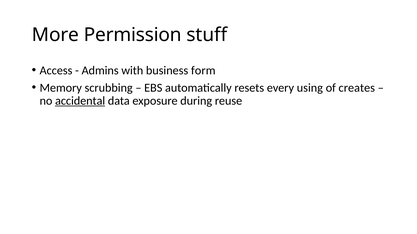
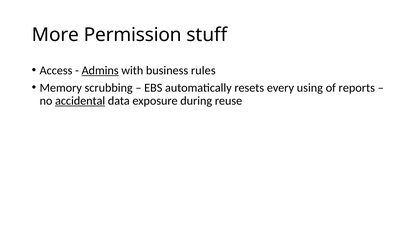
Admins underline: none -> present
form: form -> rules
creates: creates -> reports
